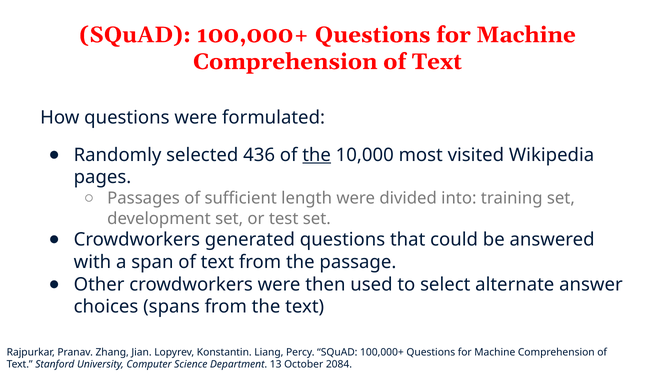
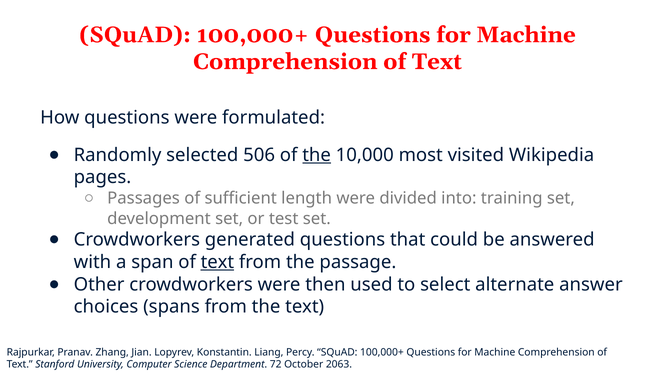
436: 436 -> 506
text at (217, 262) underline: none -> present
13: 13 -> 72
2084: 2084 -> 2063
